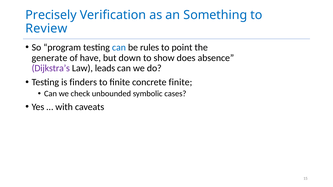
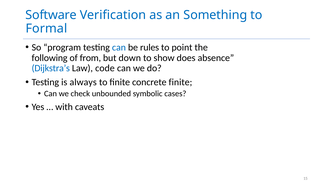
Precisely: Precisely -> Software
Review: Review -> Formal
generate: generate -> following
have: have -> from
Dijkstra’s colour: purple -> blue
leads: leads -> code
finders: finders -> always
